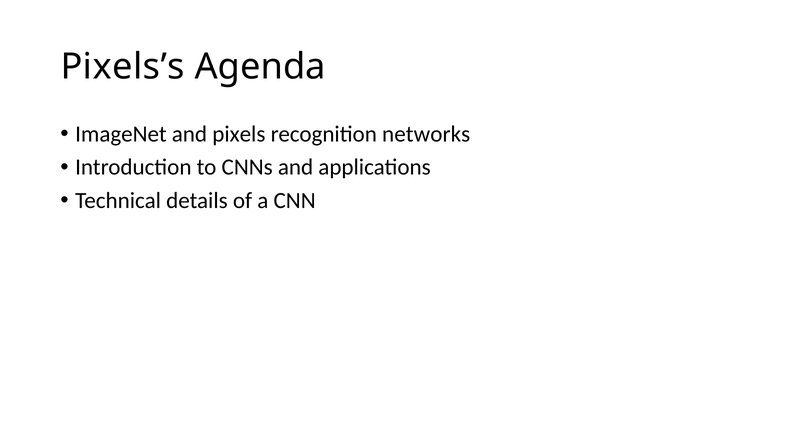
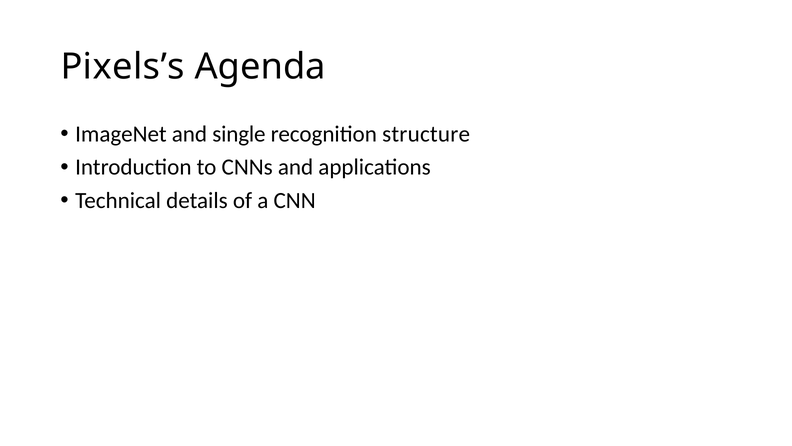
pixels: pixels -> single
networks: networks -> structure
